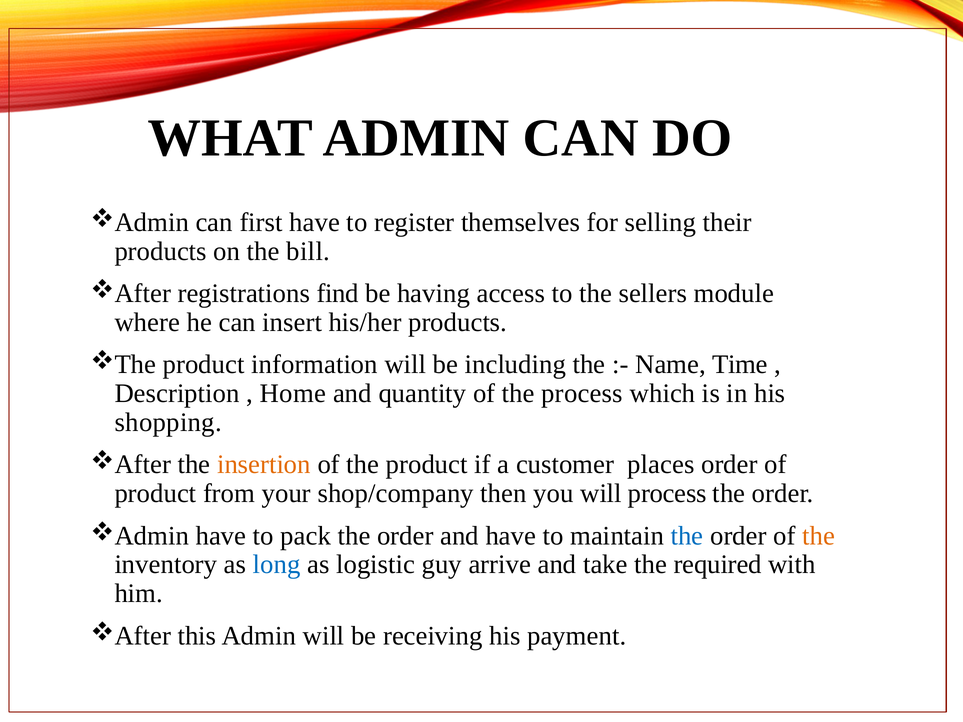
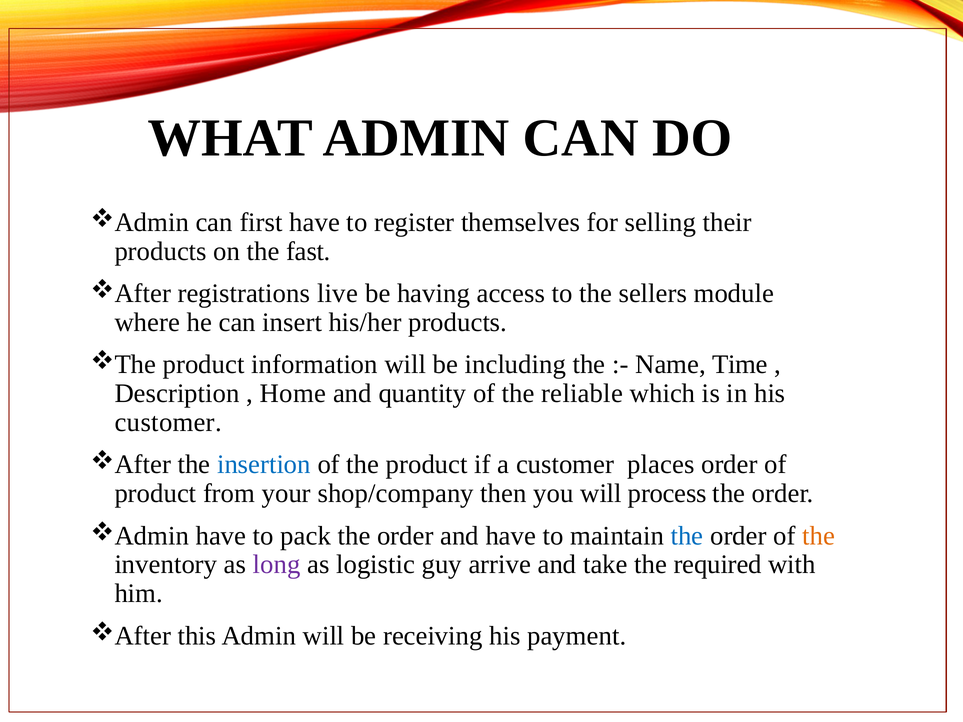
bill: bill -> fast
find: find -> live
the process: process -> reliable
shopping at (168, 423): shopping -> customer
insertion colour: orange -> blue
long colour: blue -> purple
